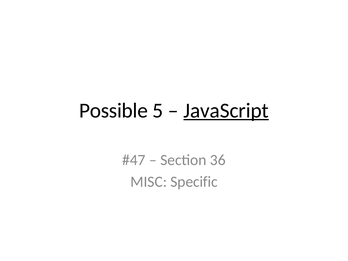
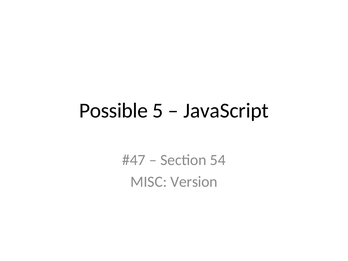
JavaScript underline: present -> none
36: 36 -> 54
Specific: Specific -> Version
